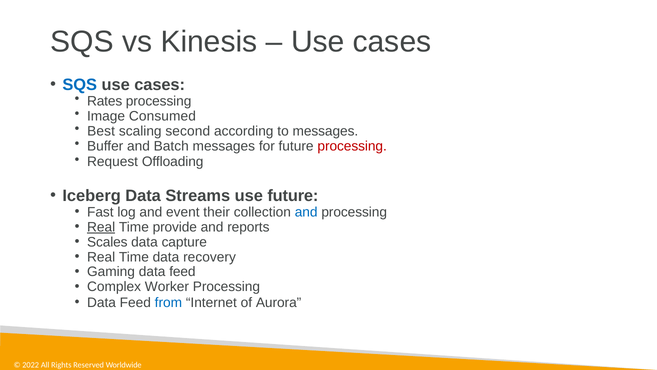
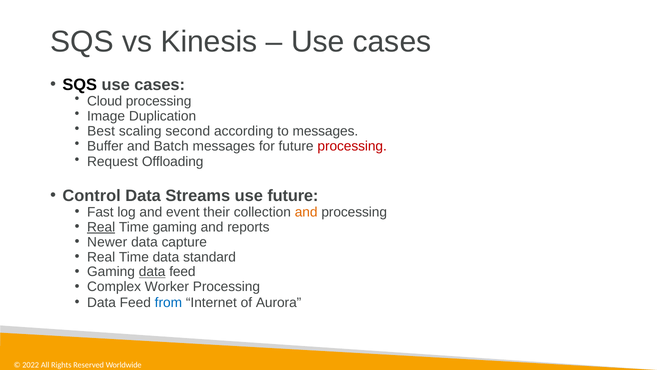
SQS at (80, 85) colour: blue -> black
Rates: Rates -> Cloud
Consumed: Consumed -> Duplication
Iceberg: Iceberg -> Control
and at (306, 212) colour: blue -> orange
Time provide: provide -> gaming
Scales: Scales -> Newer
recovery: recovery -> standard
data at (152, 272) underline: none -> present
